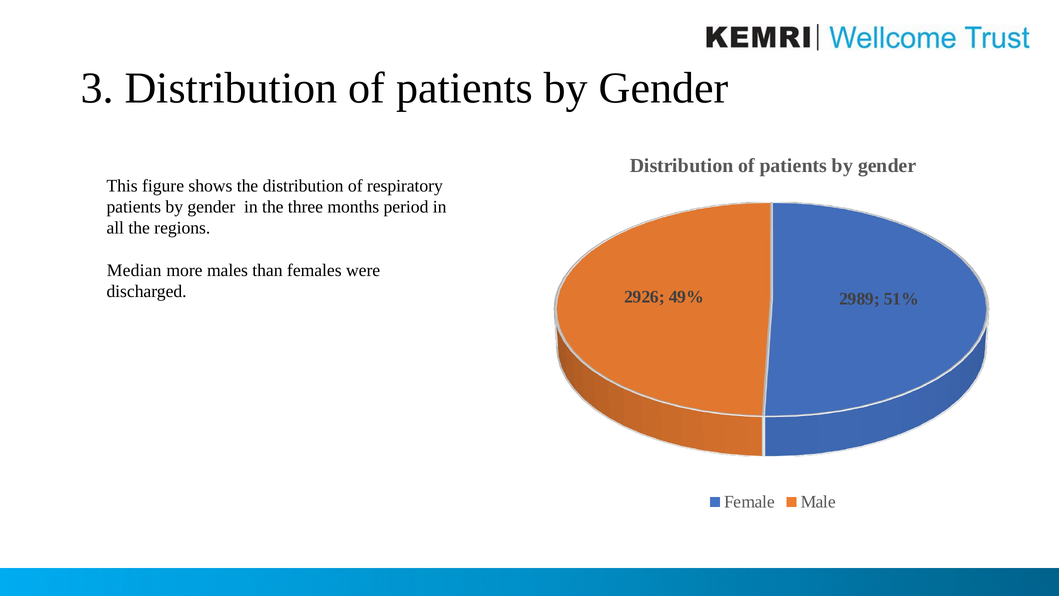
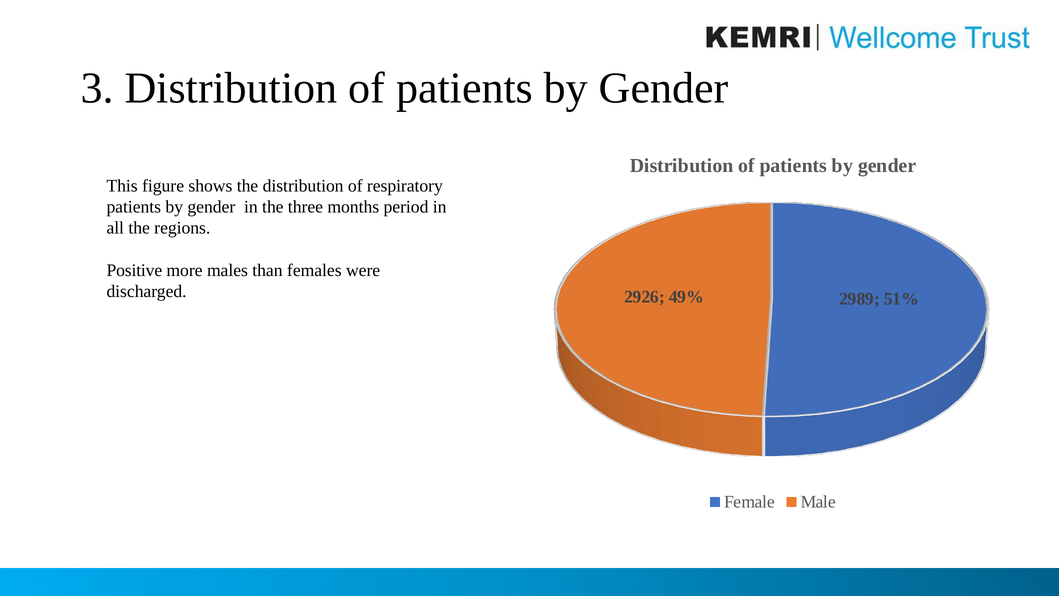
Median: Median -> Positive
